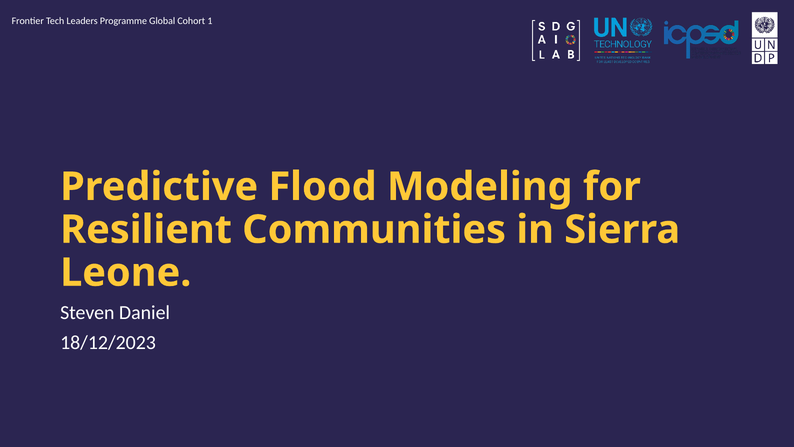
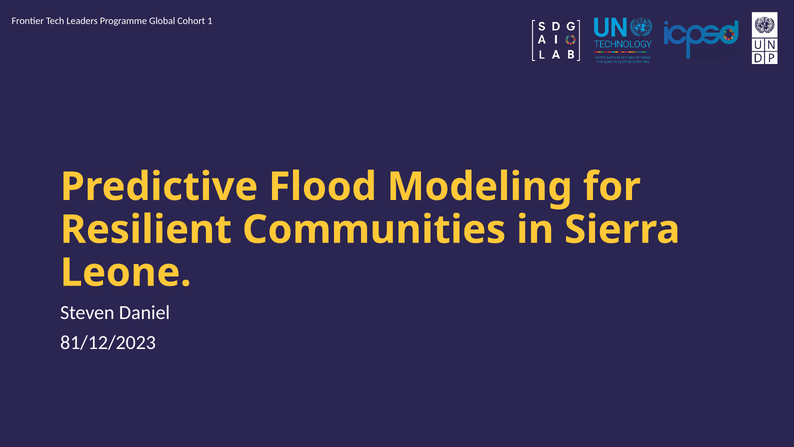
18/12/2023: 18/12/2023 -> 81/12/2023
